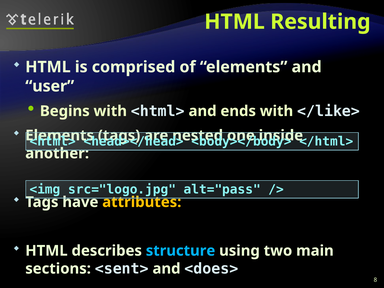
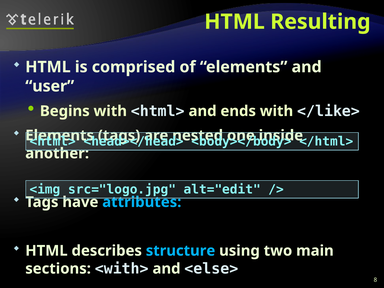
alt="pass: alt="pass -> alt="edit
attributes colour: yellow -> light blue
<sent>: <sent> -> <with>
<does>: <does> -> <else>
